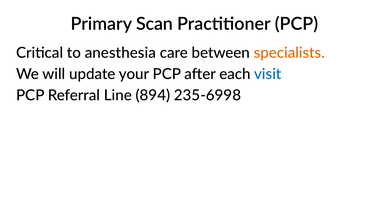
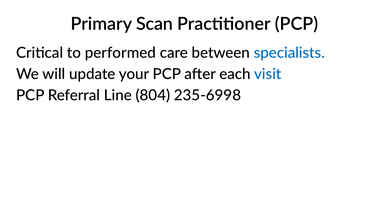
anesthesia: anesthesia -> performed
specialists colour: orange -> blue
894: 894 -> 804
